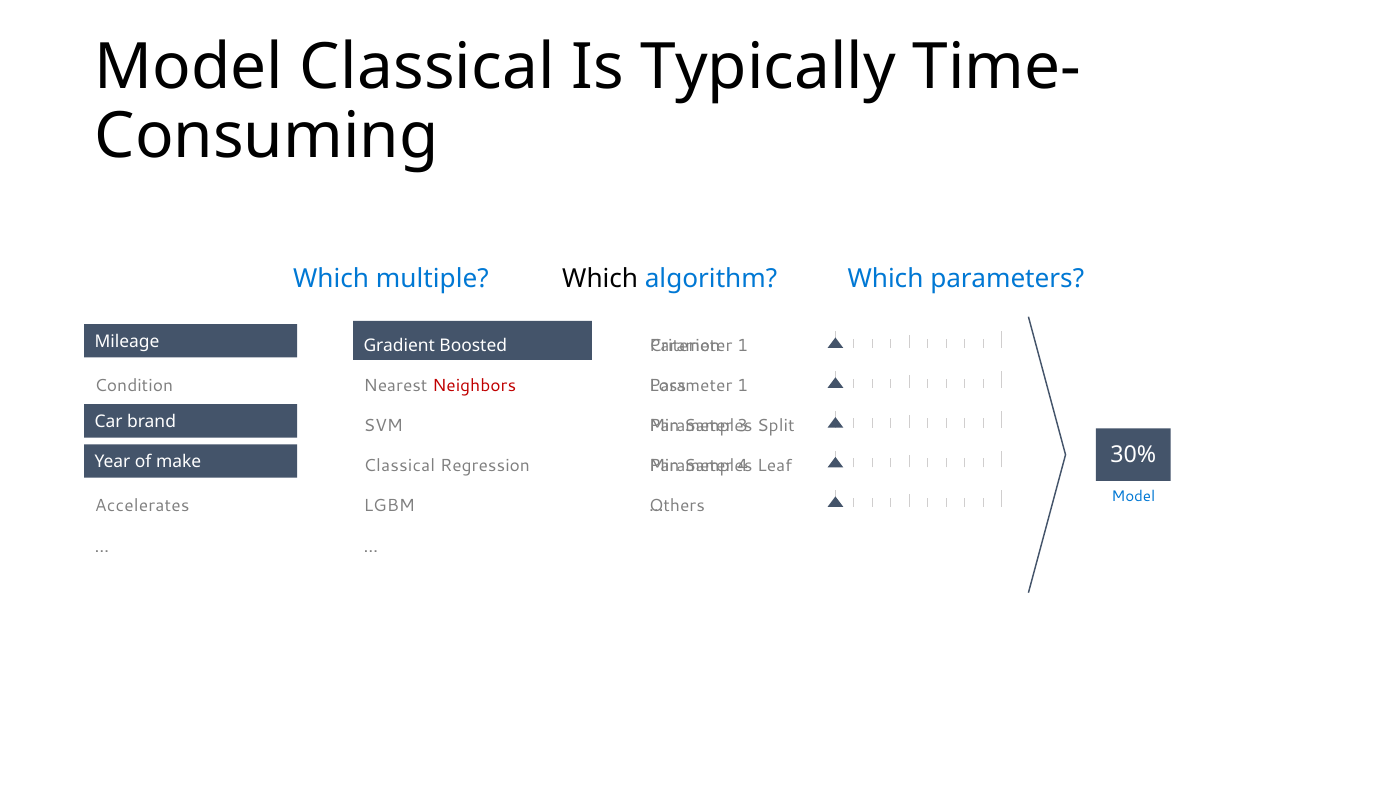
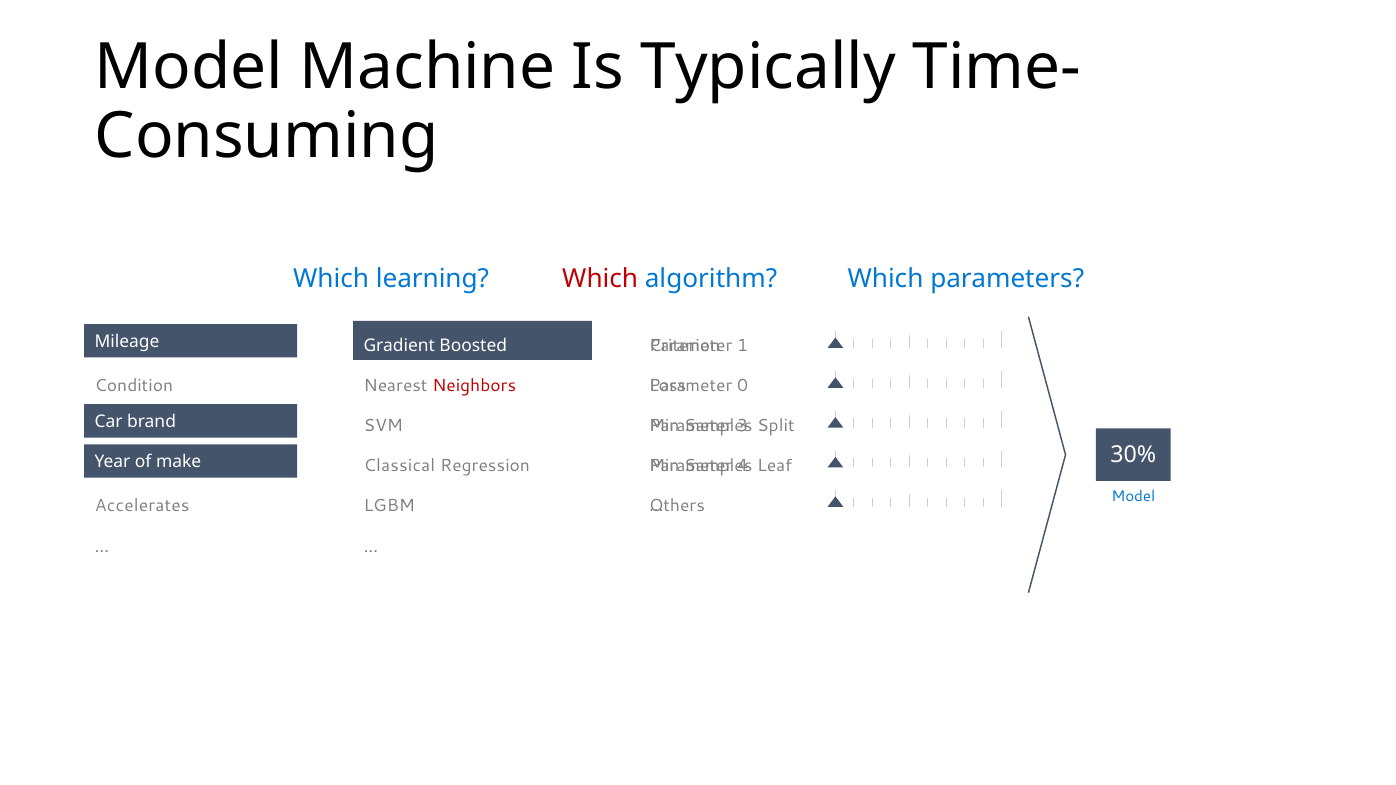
Model Classical: Classical -> Machine
multiple: multiple -> learning
Which at (600, 279) colour: black -> red
1 at (743, 386): 1 -> 0
